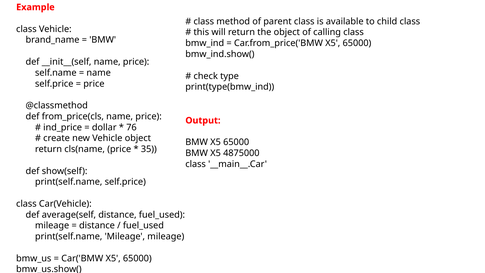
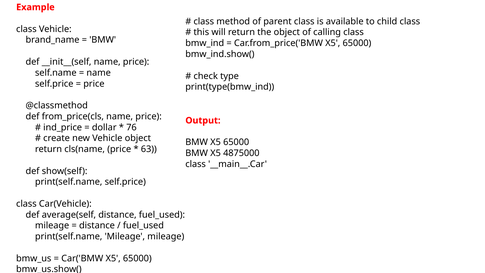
35: 35 -> 63
